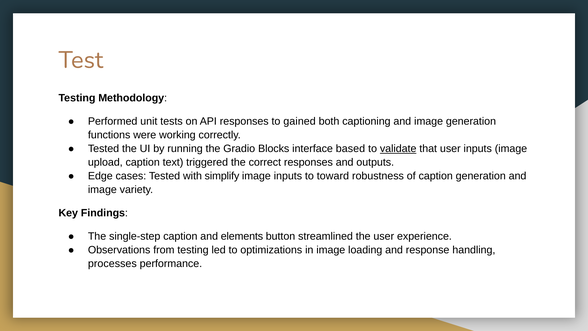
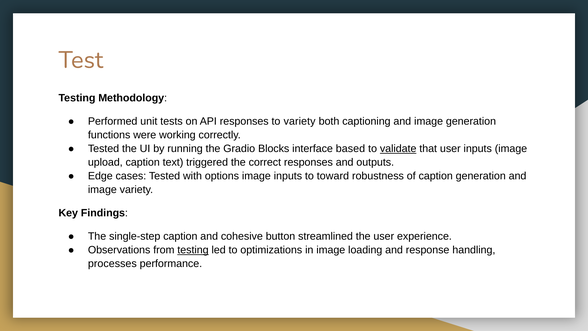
to gained: gained -> variety
simplify: simplify -> options
elements: elements -> cohesive
testing at (193, 250) underline: none -> present
